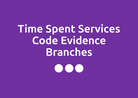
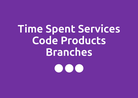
Evidence: Evidence -> Products
